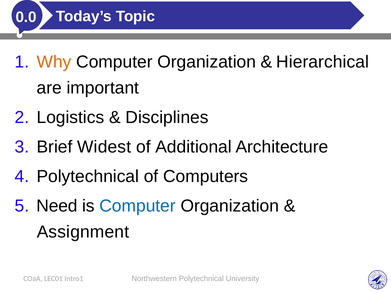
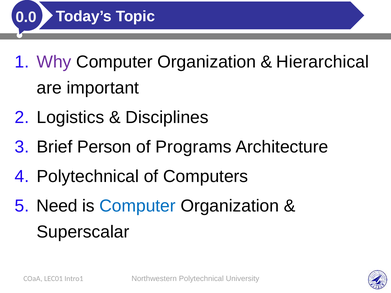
Why colour: orange -> purple
Widest: Widest -> Person
Additional: Additional -> Programs
Assignment: Assignment -> Superscalar
